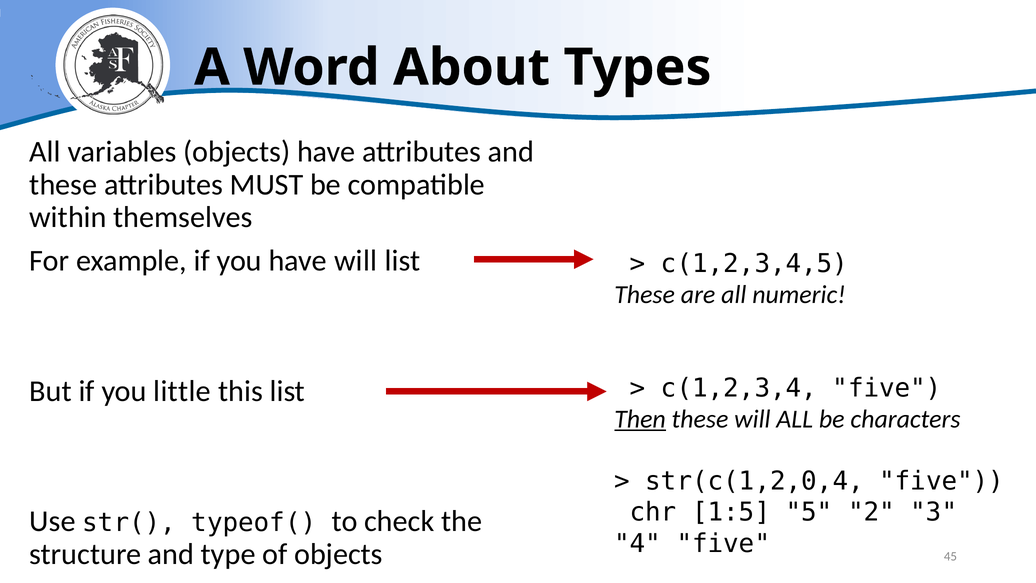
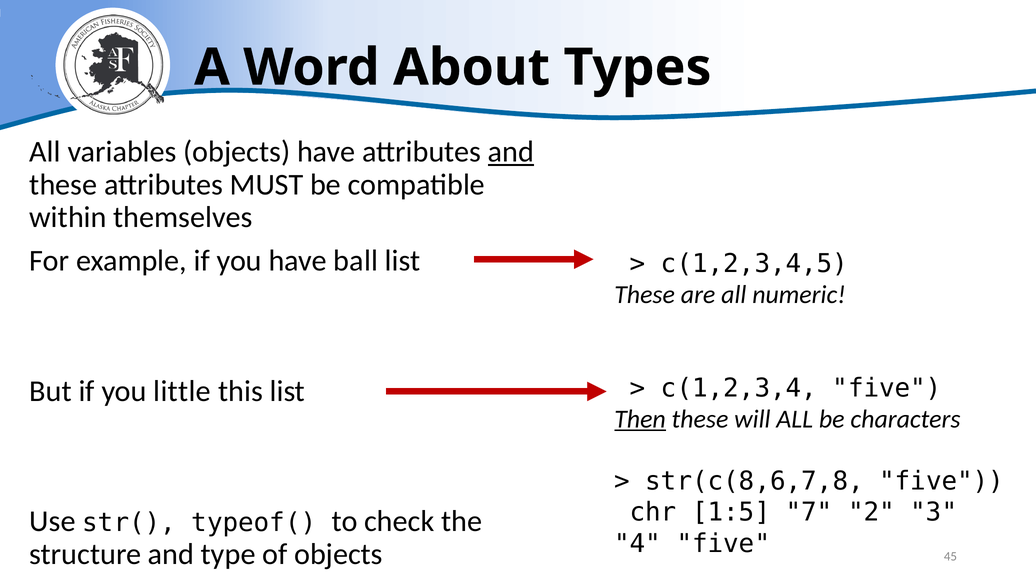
and at (511, 152) underline: none -> present
have will: will -> ball
str(c(1,2,0,4: str(c(1,2,0,4 -> str(c(8,6,7,8
5: 5 -> 7
